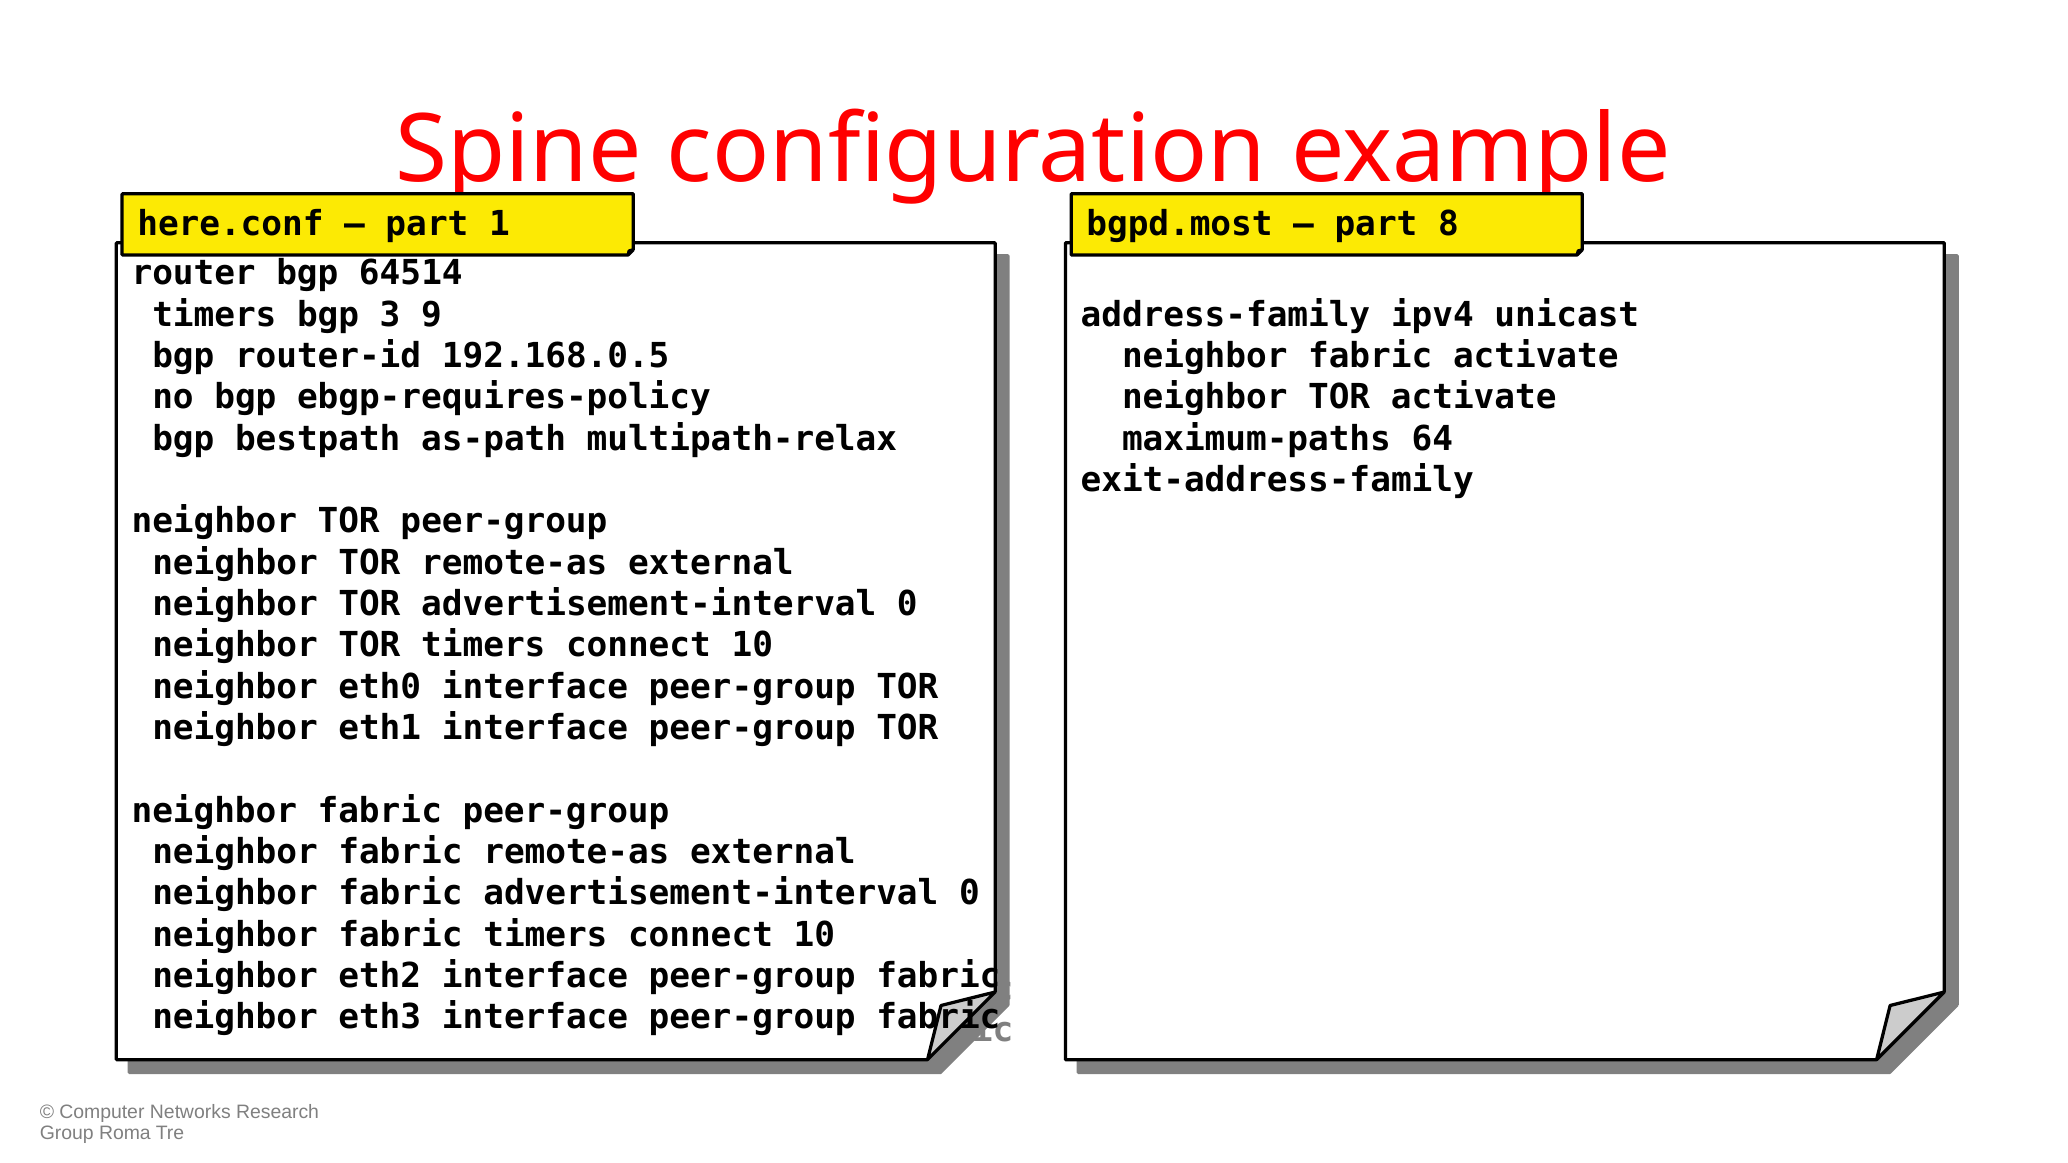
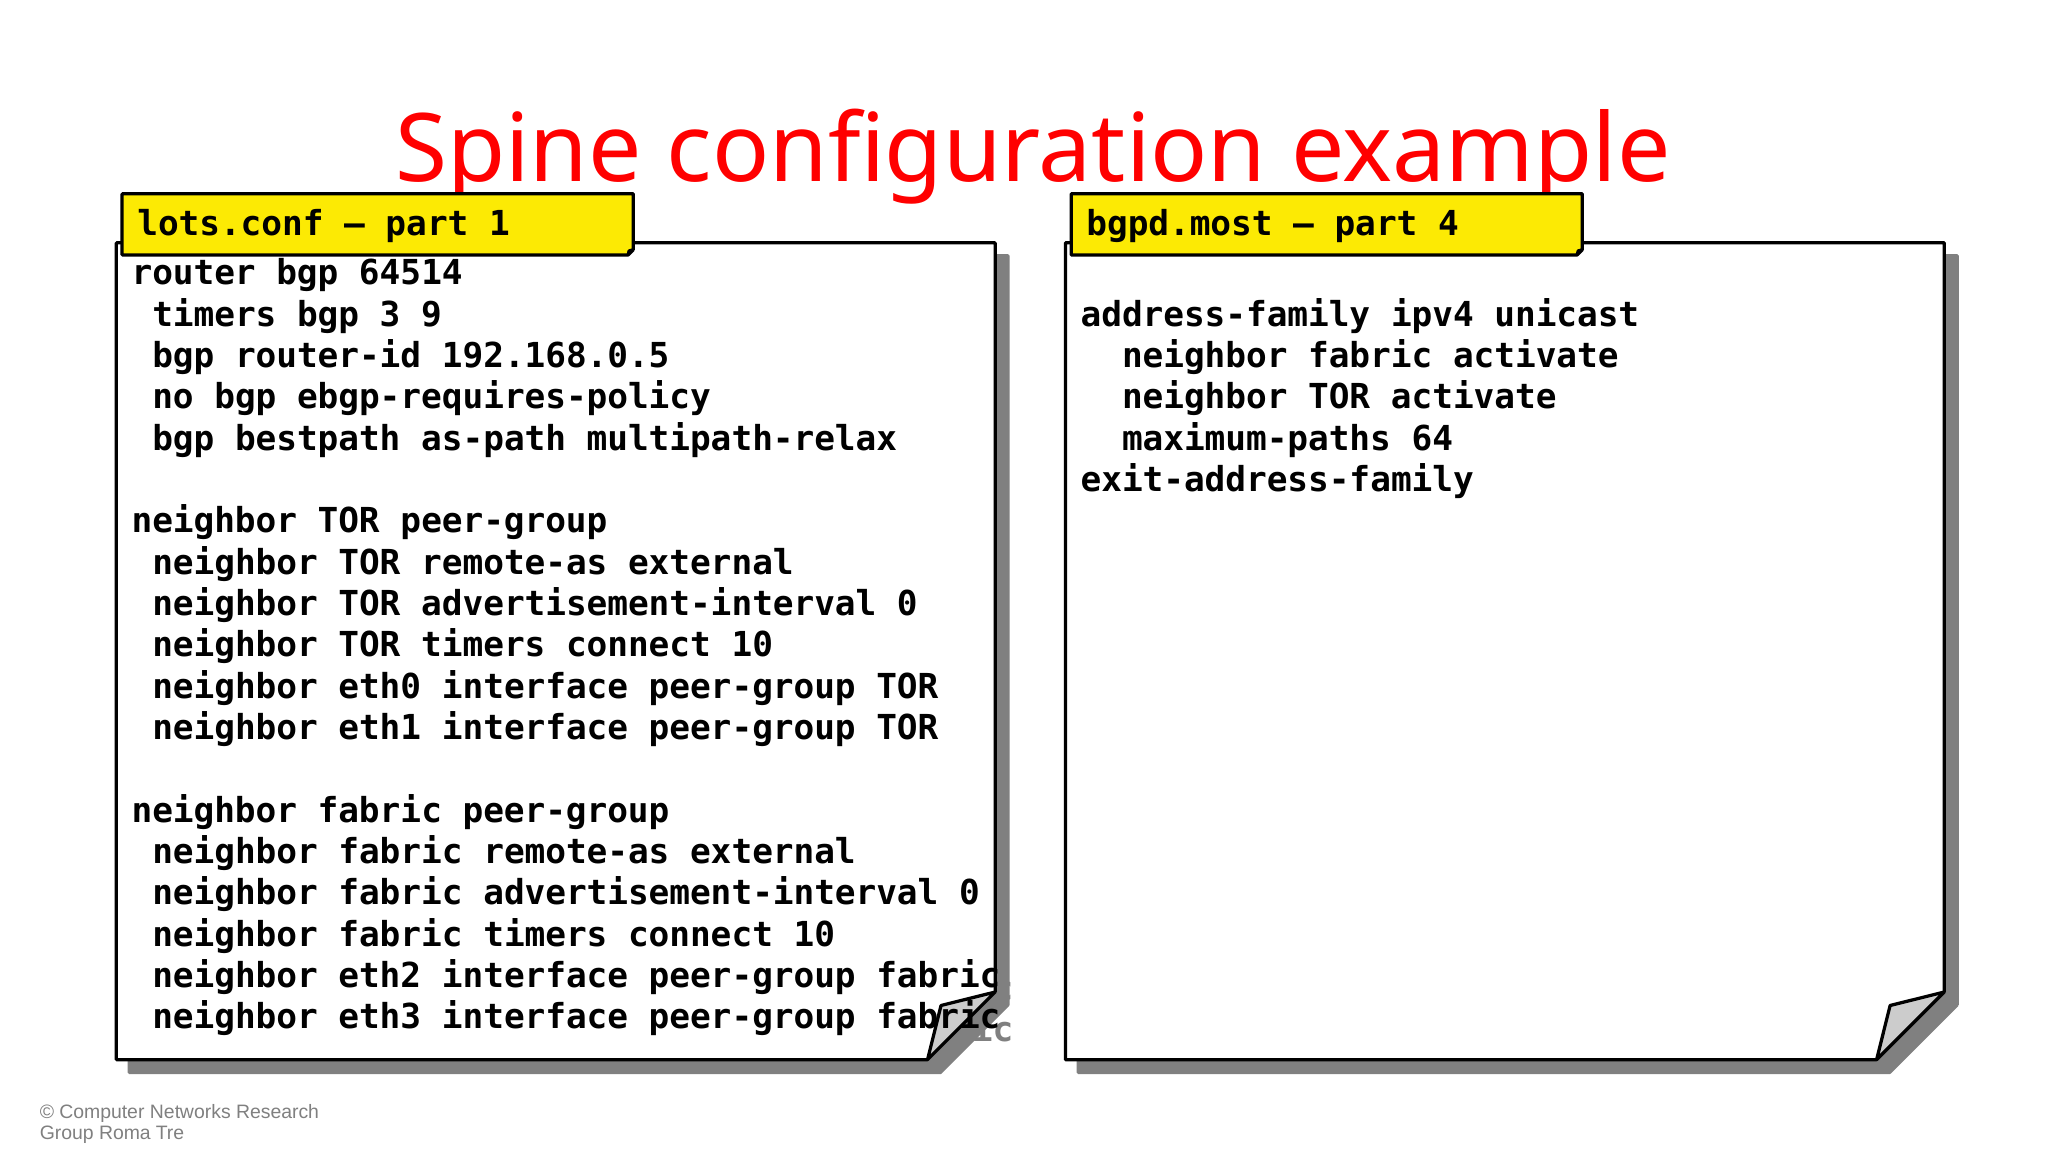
here.conf: here.conf -> lots.conf
8: 8 -> 4
